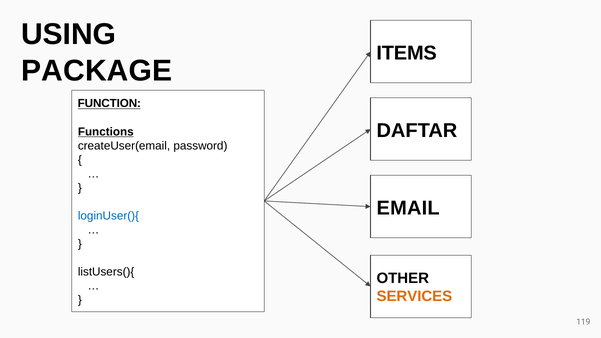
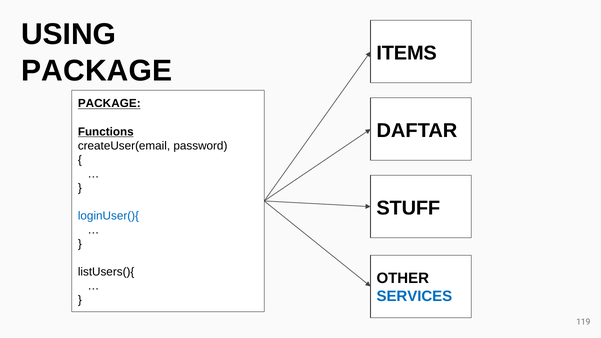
FUNCTION at (109, 104): FUNCTION -> PACKAGE
EMAIL: EMAIL -> STUFF
SERVICES colour: orange -> blue
